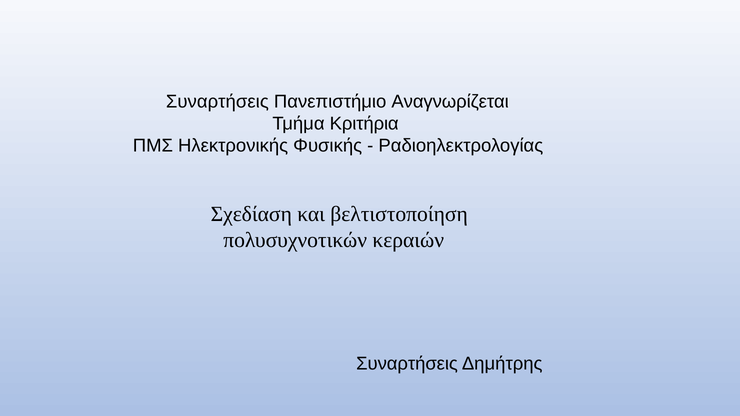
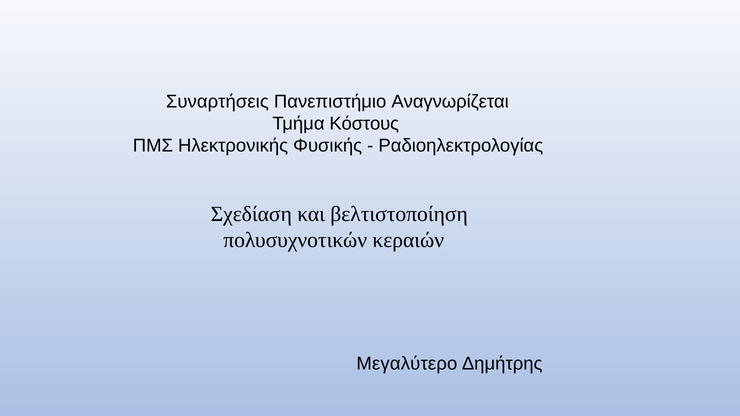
Κριτήρια: Κριτήρια -> Κόστους
Συναρτήσεις at (407, 364): Συναρτήσεις -> Μεγαλύτερο
